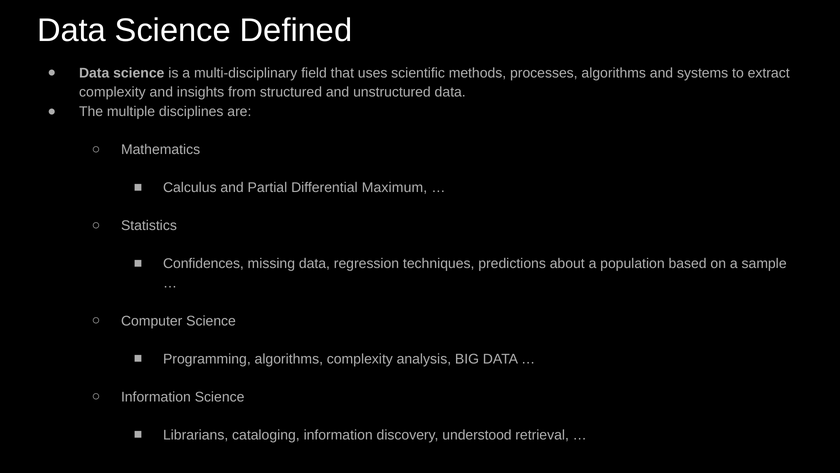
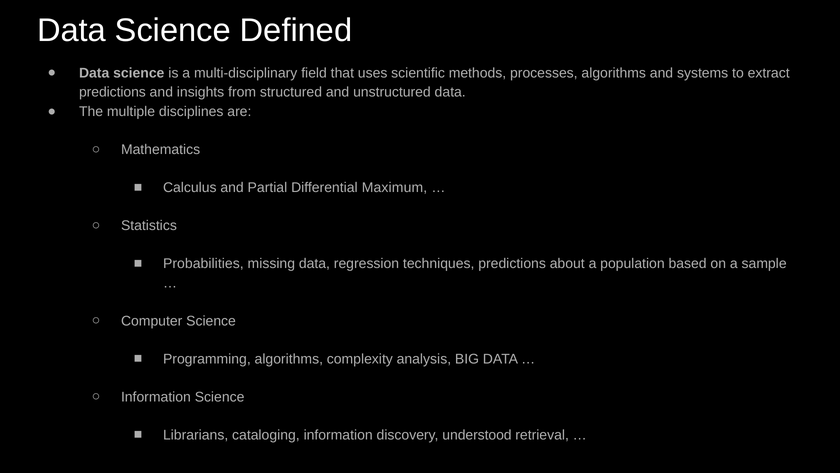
complexity at (112, 92): complexity -> predictions
Confidences: Confidences -> Probabilities
